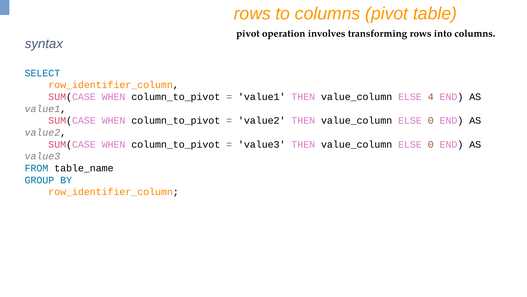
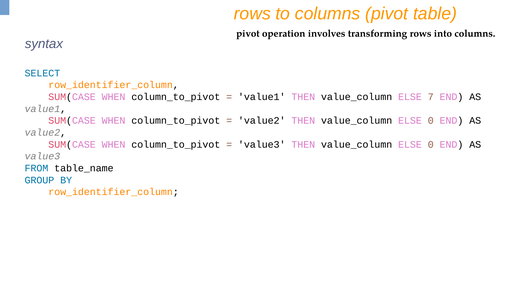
4: 4 -> 7
